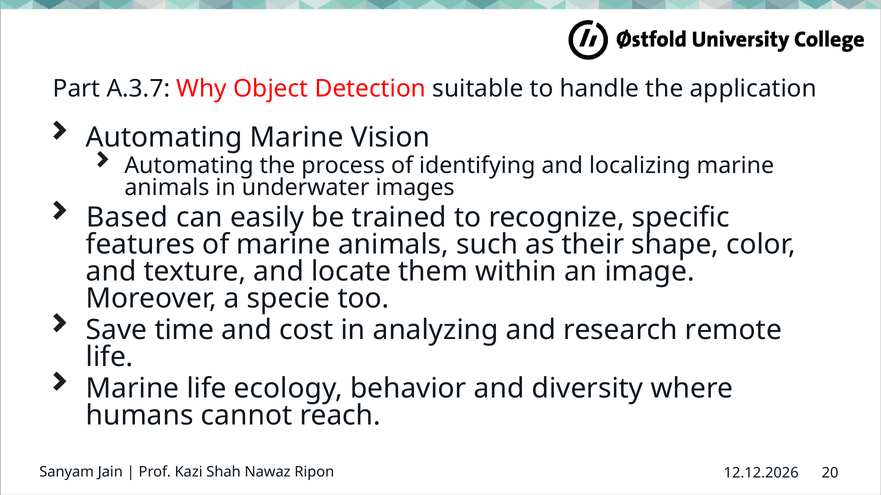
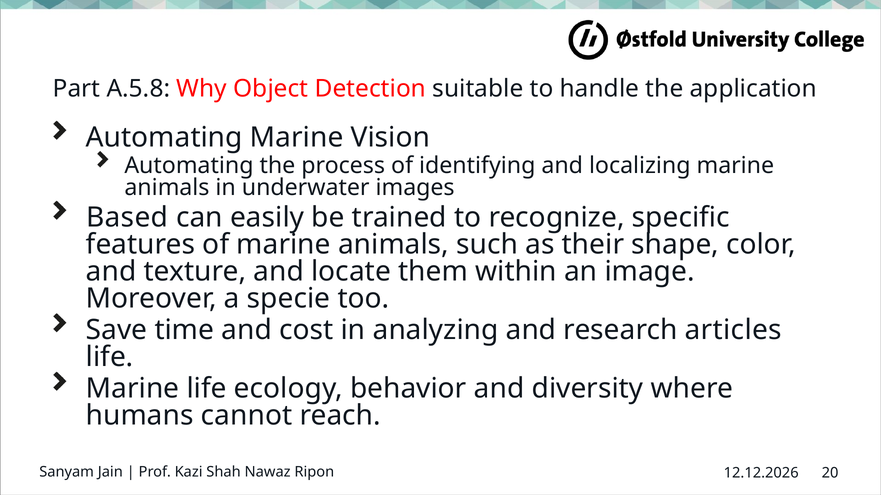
A.3.7: A.3.7 -> A.5.8
remote: remote -> articles
